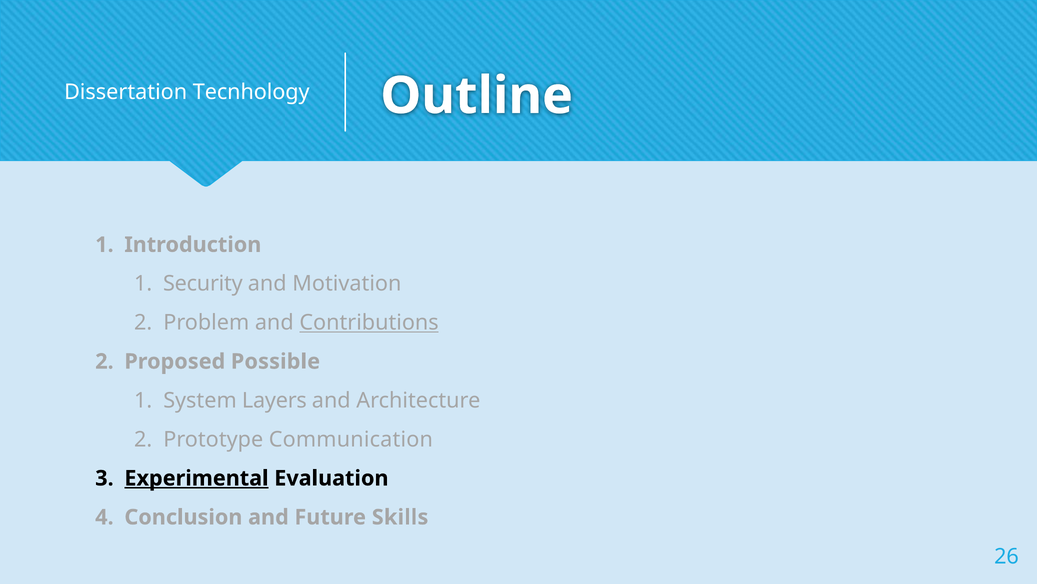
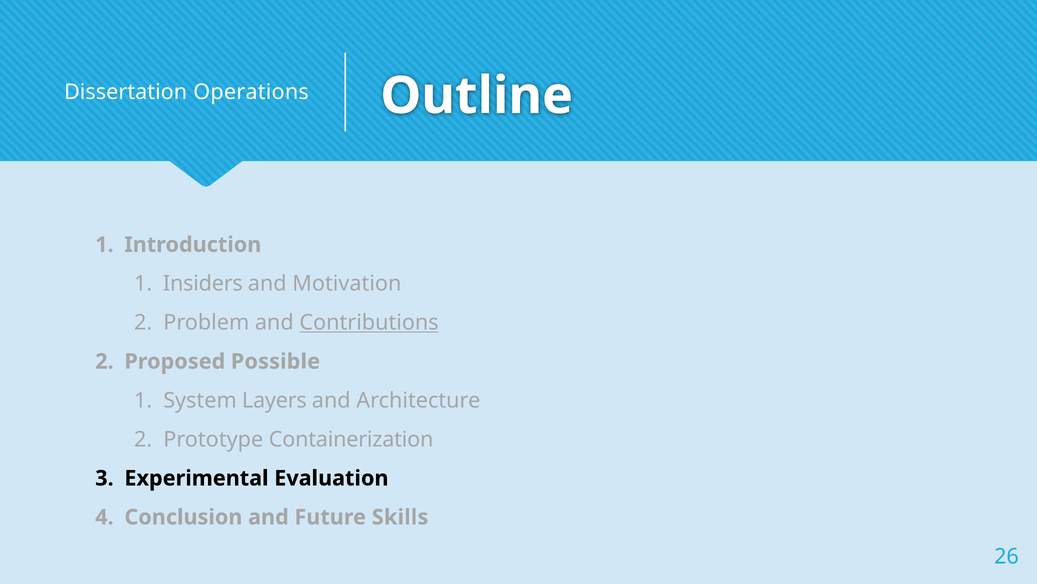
Tecnhology: Tecnhology -> Operations
Security: Security -> Insiders
Communication: Communication -> Containerization
Experimental underline: present -> none
